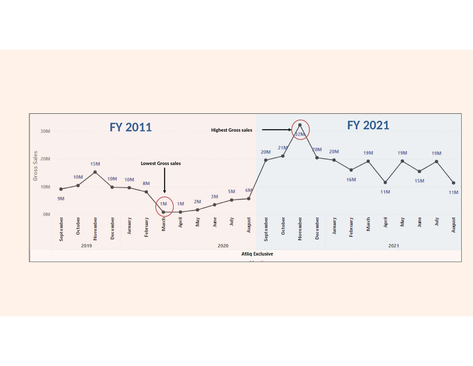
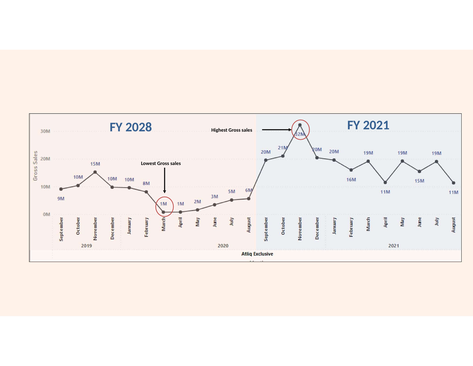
2011: 2011 -> 2028
